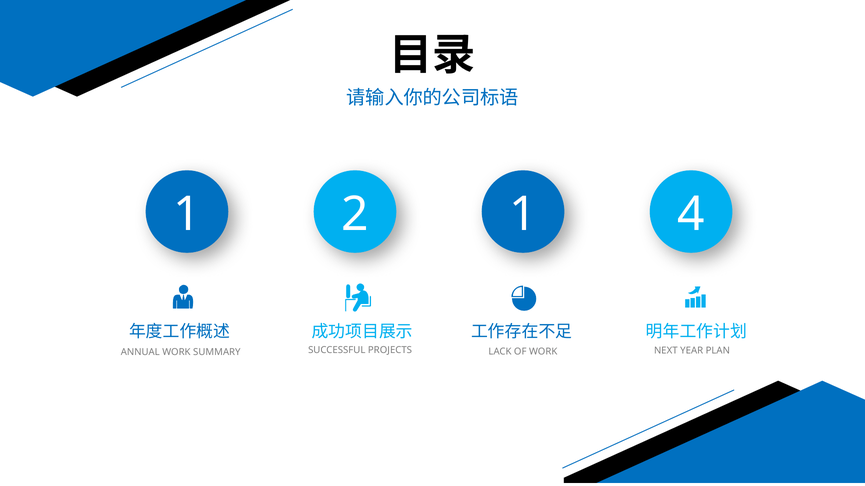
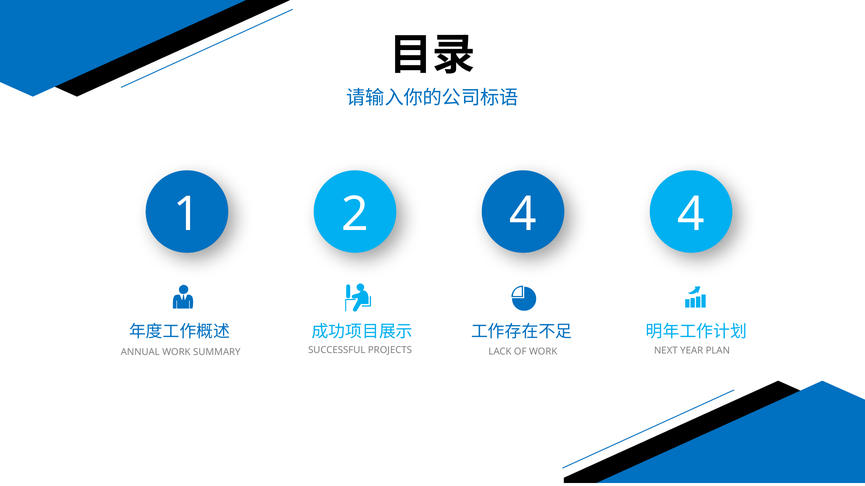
2 1: 1 -> 4
